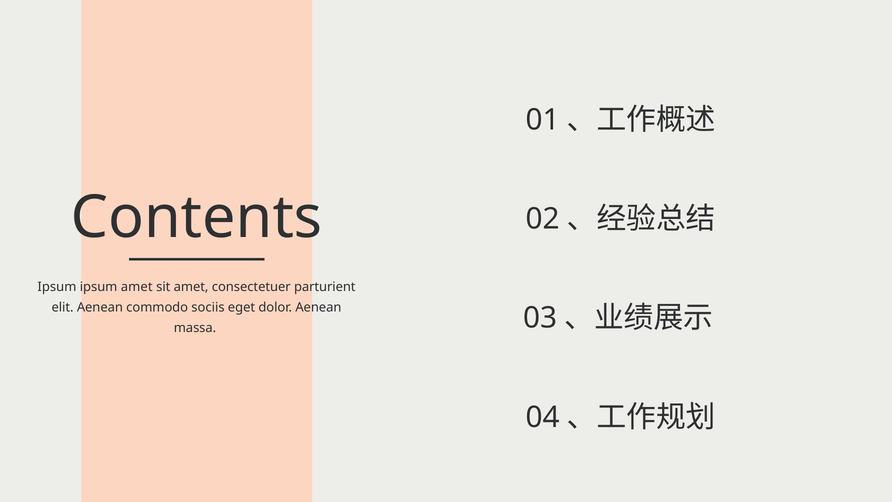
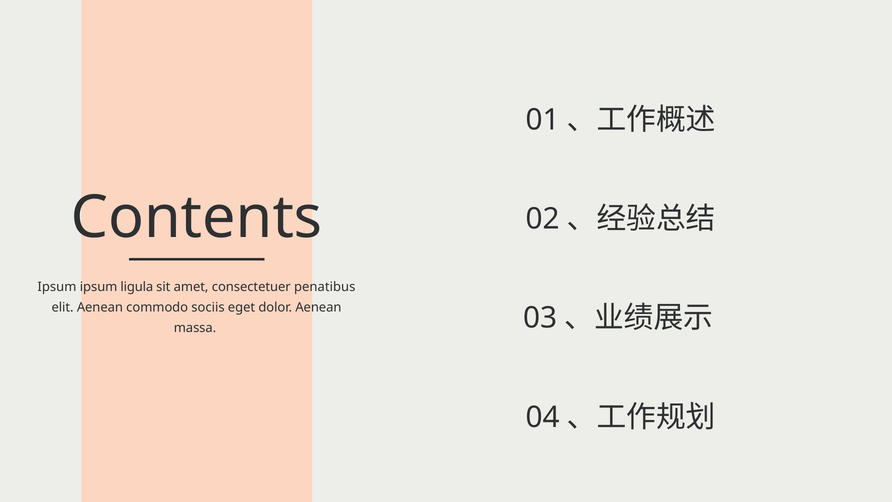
ipsum amet: amet -> ligula
parturient: parturient -> penatibus
